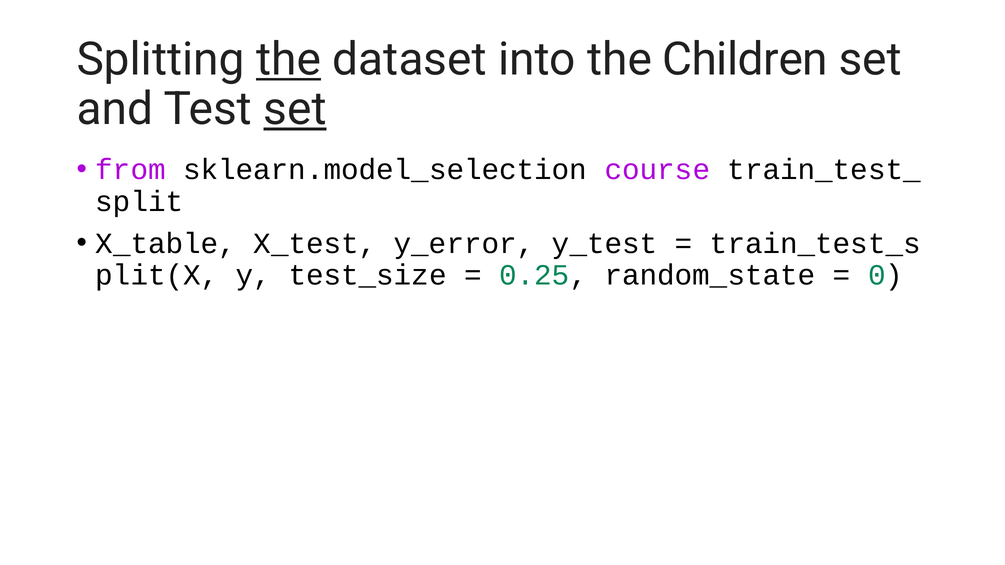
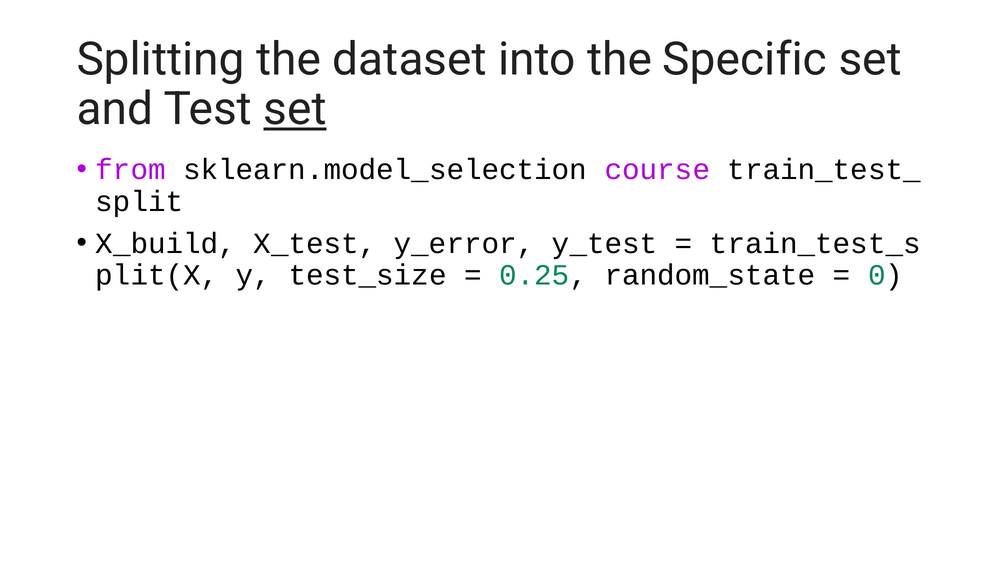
the at (289, 60) underline: present -> none
Children: Children -> Specific
X_table: X_table -> X_build
